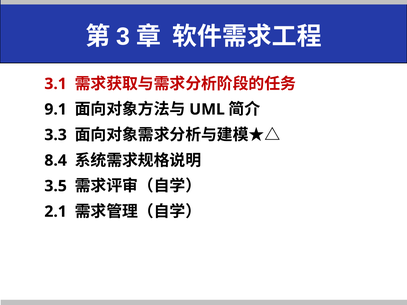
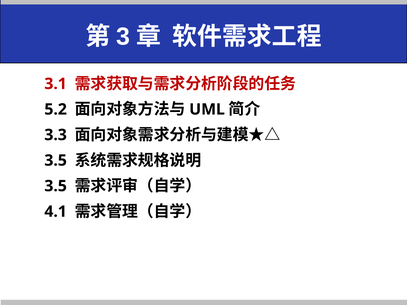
9.1: 9.1 -> 5.2
8.4 at (56, 161): 8.4 -> 3.5
2.1: 2.1 -> 4.1
